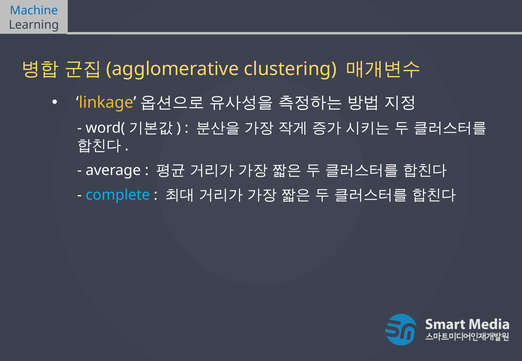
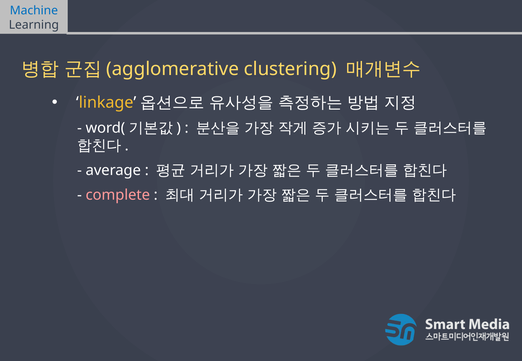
complete colour: light blue -> pink
